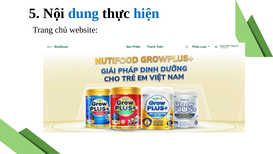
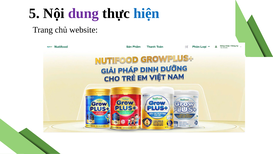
dung colour: blue -> purple
